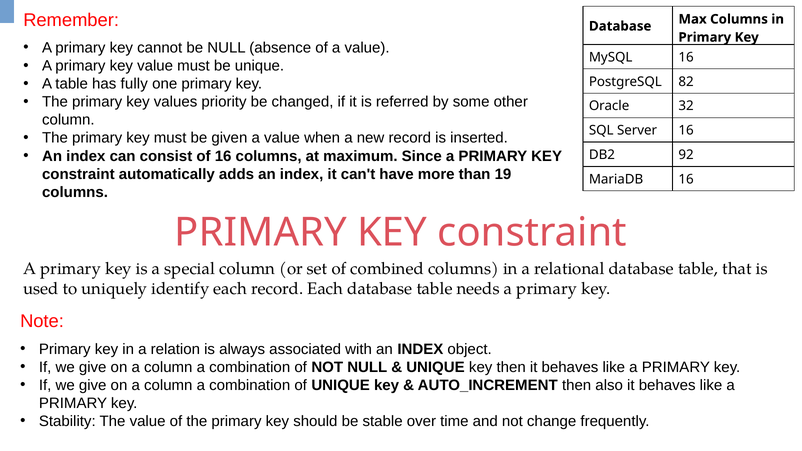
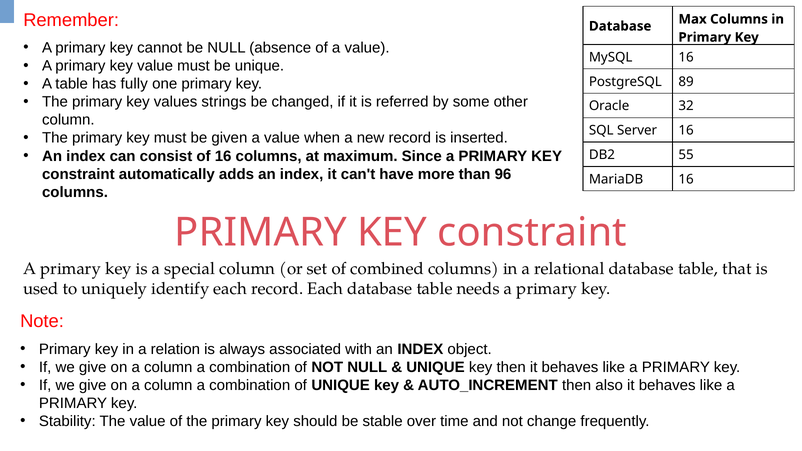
82: 82 -> 89
priority: priority -> strings
92: 92 -> 55
19: 19 -> 96
